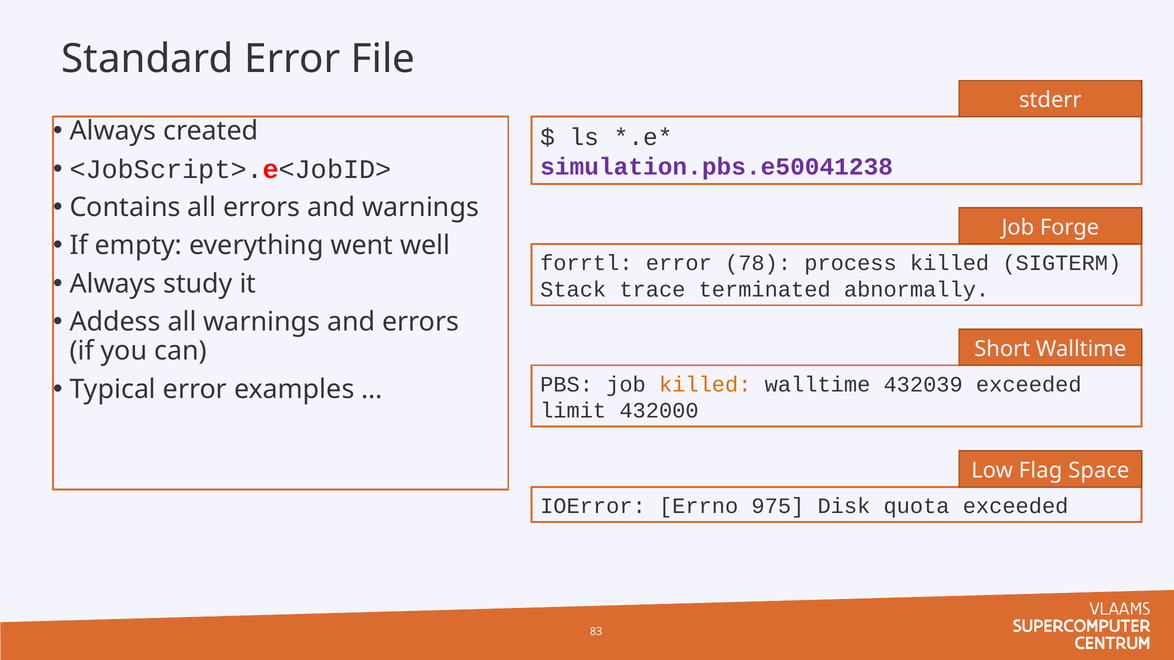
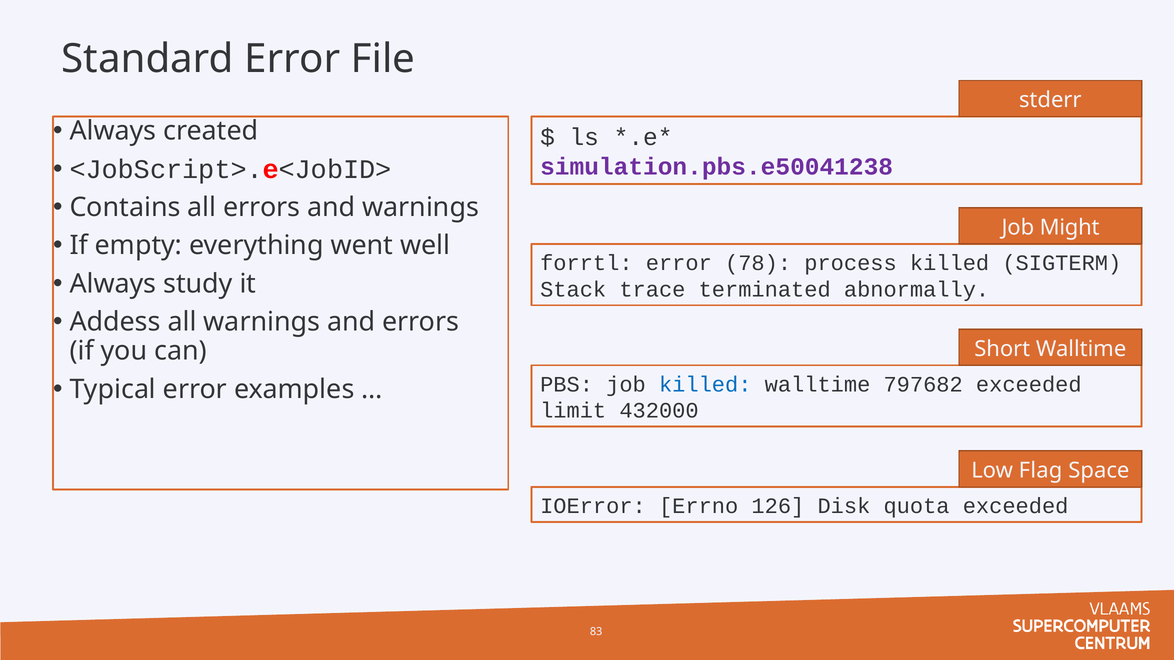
Forge: Forge -> Might
killed at (705, 385) colour: orange -> blue
432039: 432039 -> 797682
975: 975 -> 126
